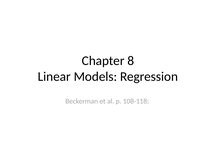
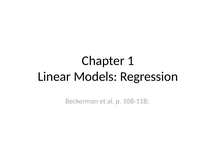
8: 8 -> 1
